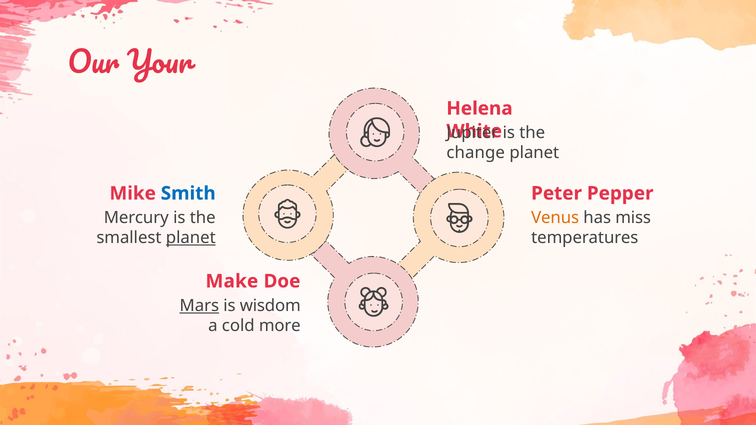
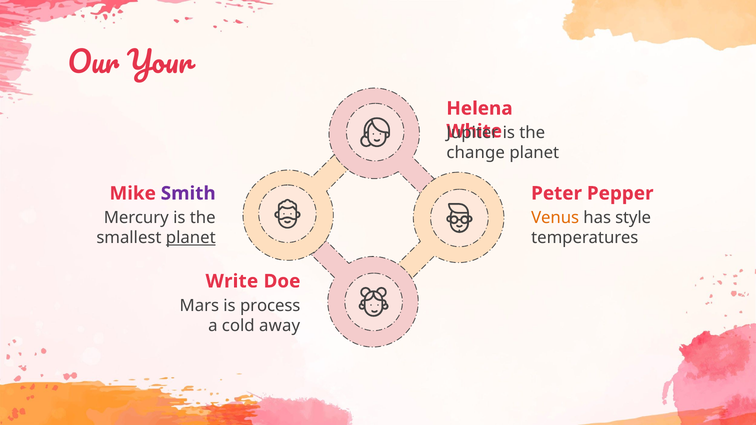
Smith colour: blue -> purple
miss: miss -> style
Make: Make -> Write
Mars underline: present -> none
wisdom: wisdom -> process
more: more -> away
